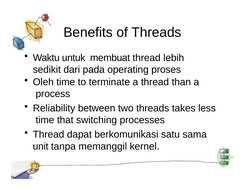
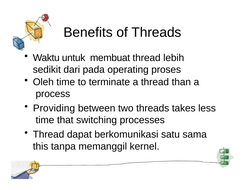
Reliability: Reliability -> Providing
unit: unit -> this
